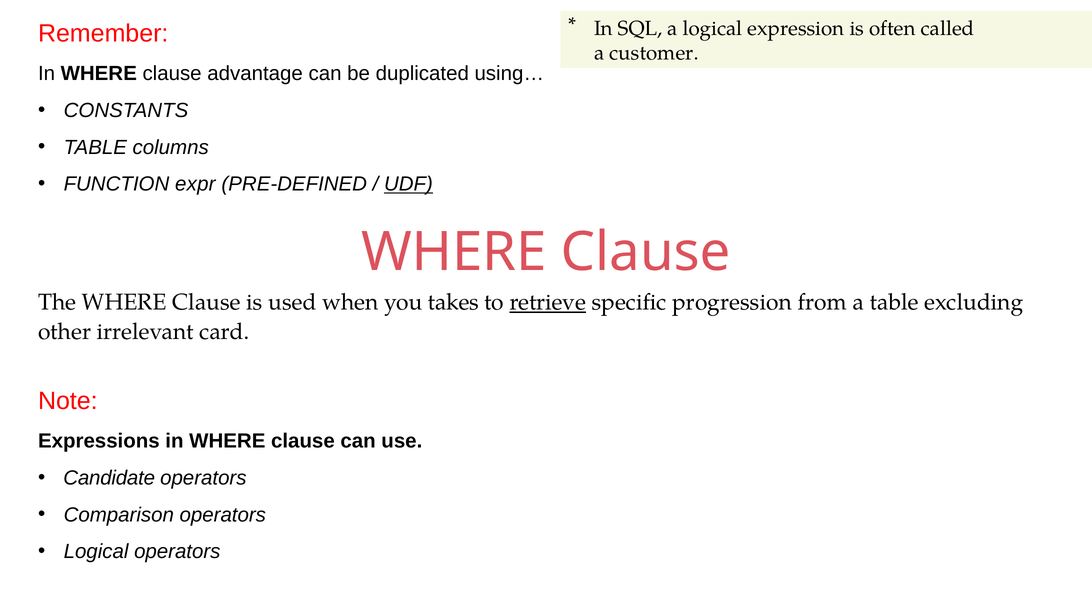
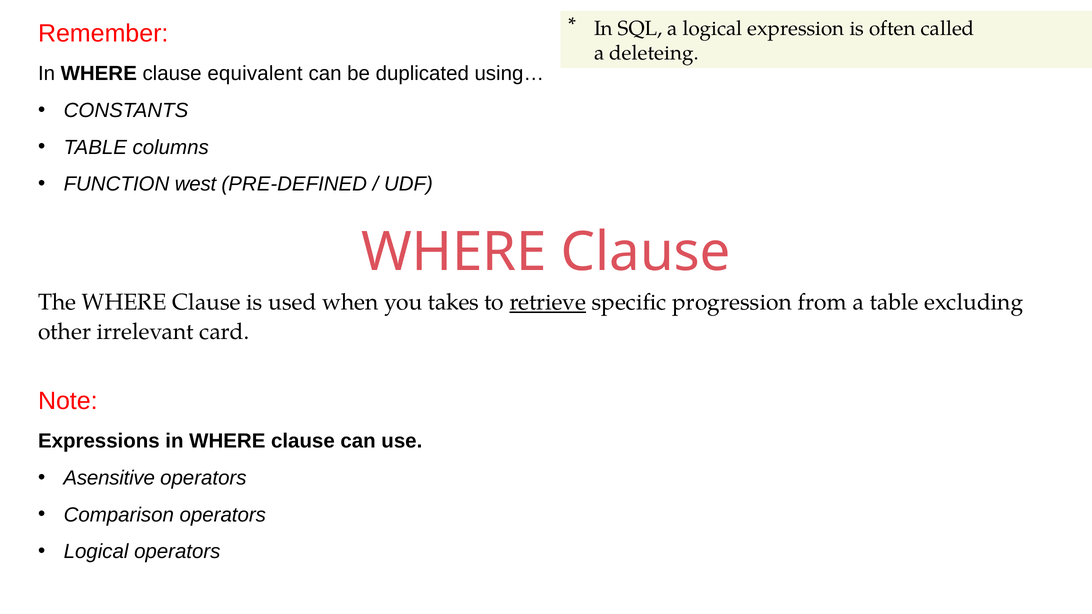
customer: customer -> deleteing
advantage: advantage -> equivalent
expr: expr -> west
UDF underline: present -> none
Candidate: Candidate -> Asensitive
